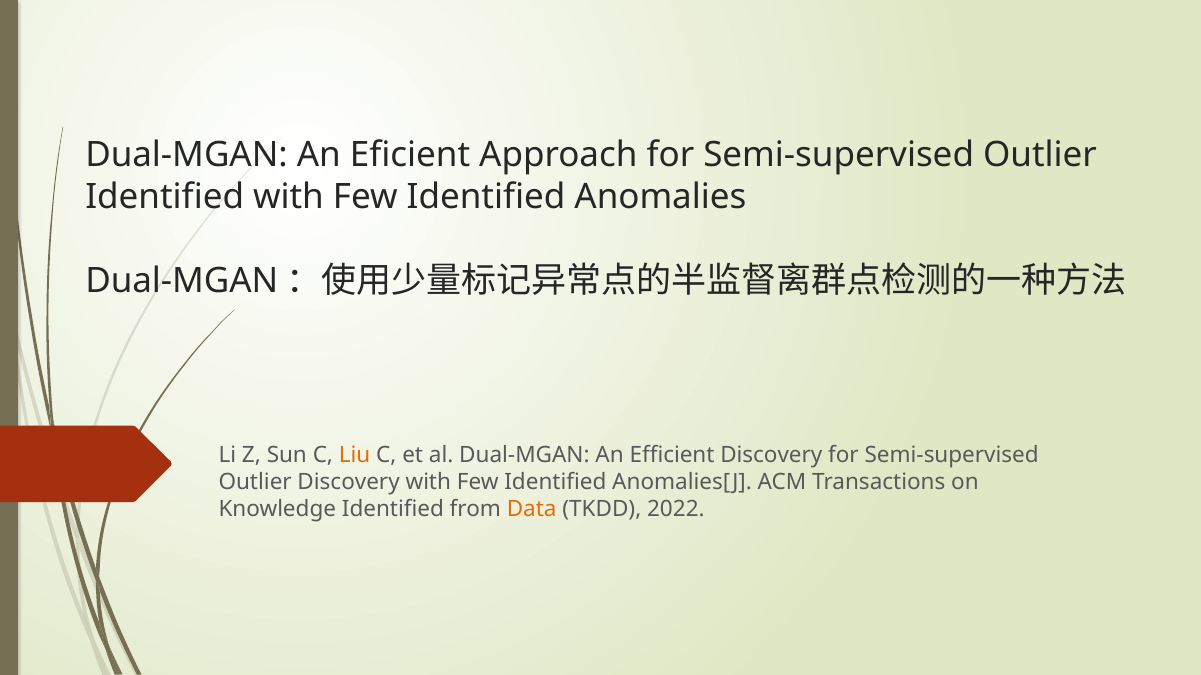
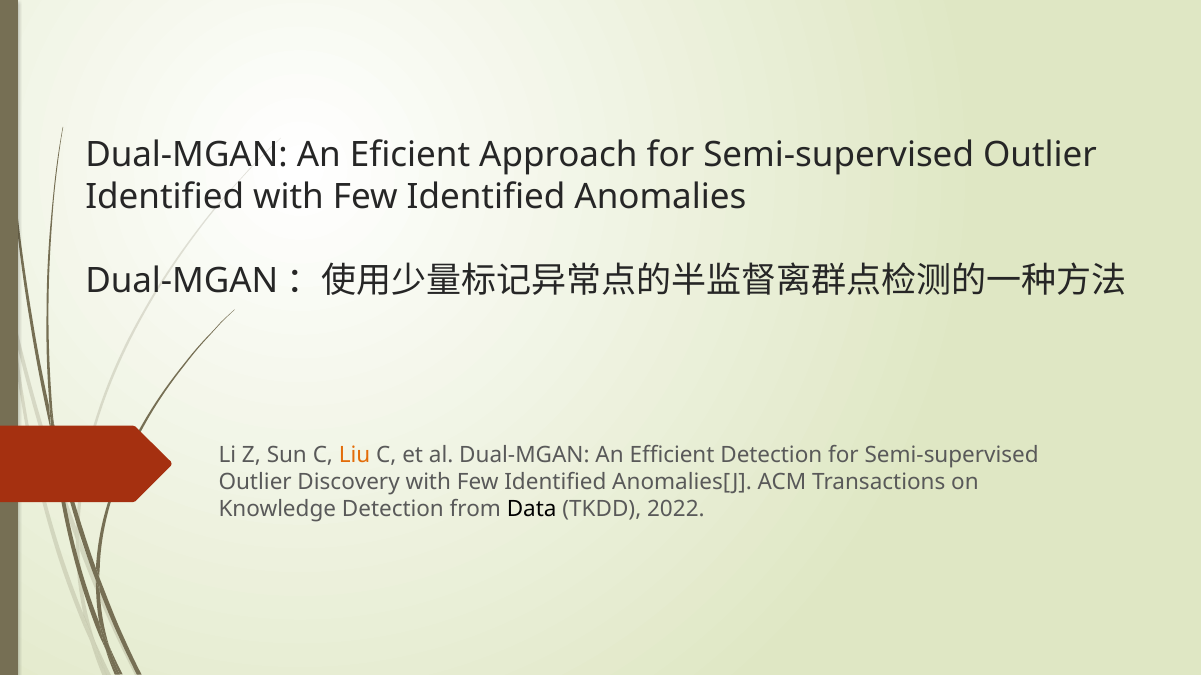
Efficient Discovery: Discovery -> Detection
Knowledge Identified: Identified -> Detection
Data colour: orange -> black
